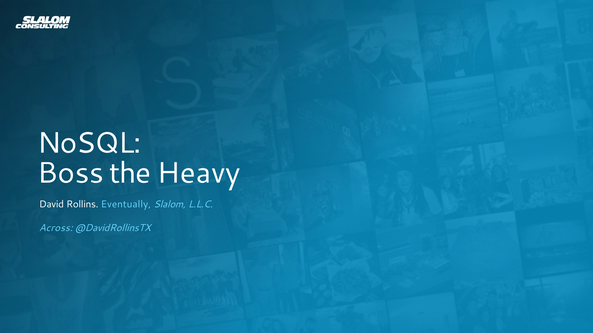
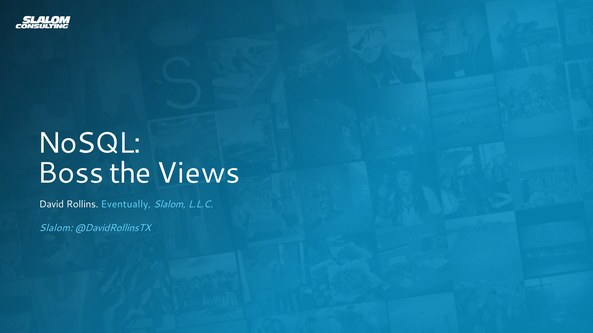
Heavy: Heavy -> Views
Across at (56, 228): Across -> Slalom
